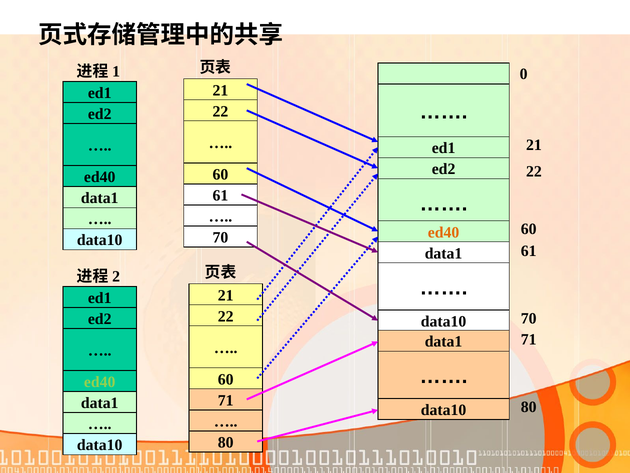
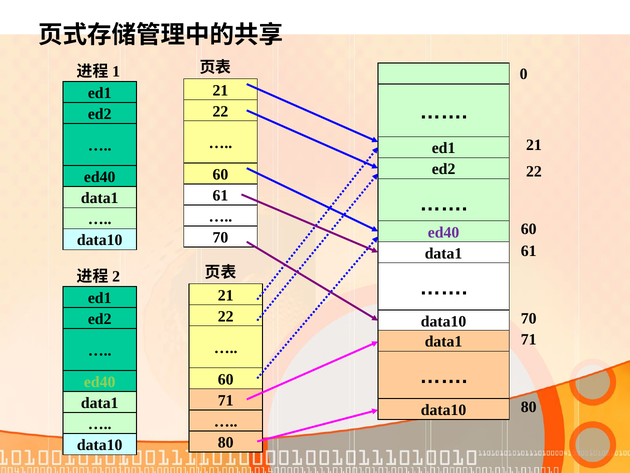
ed40 at (444, 232) colour: orange -> purple
